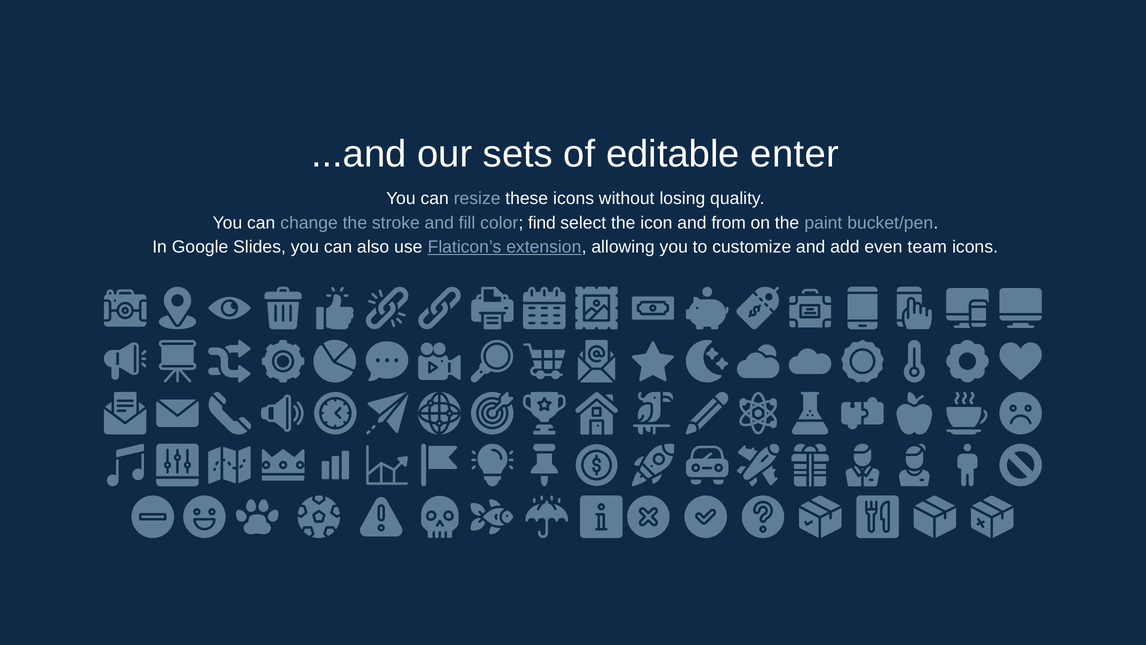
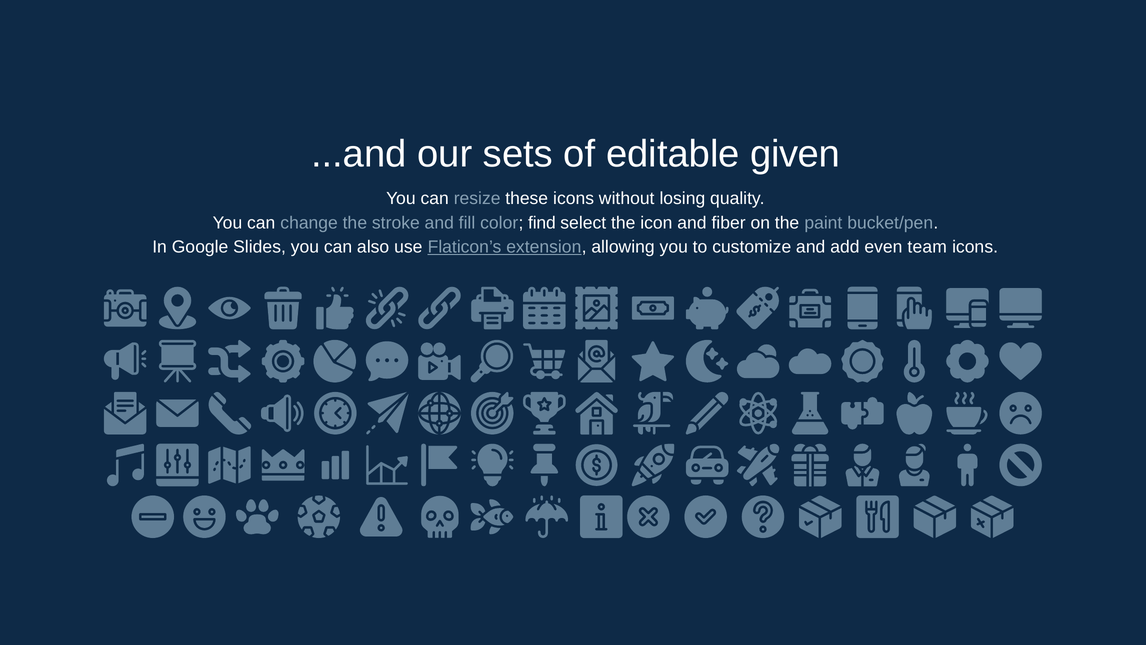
enter: enter -> given
from: from -> fiber
